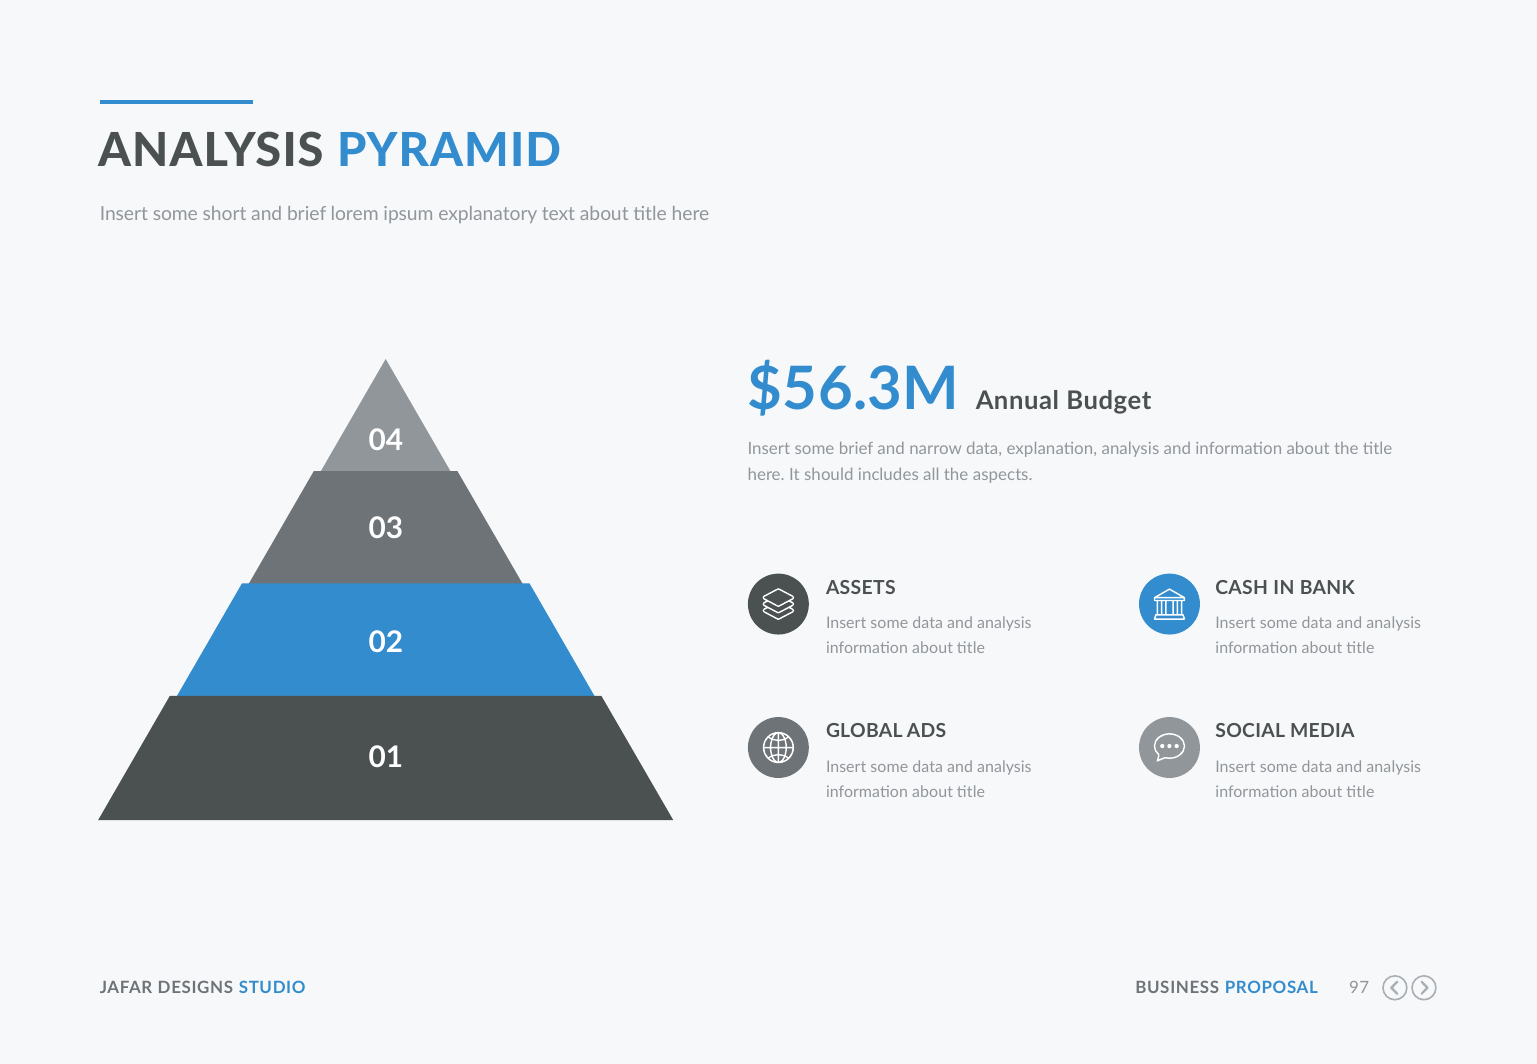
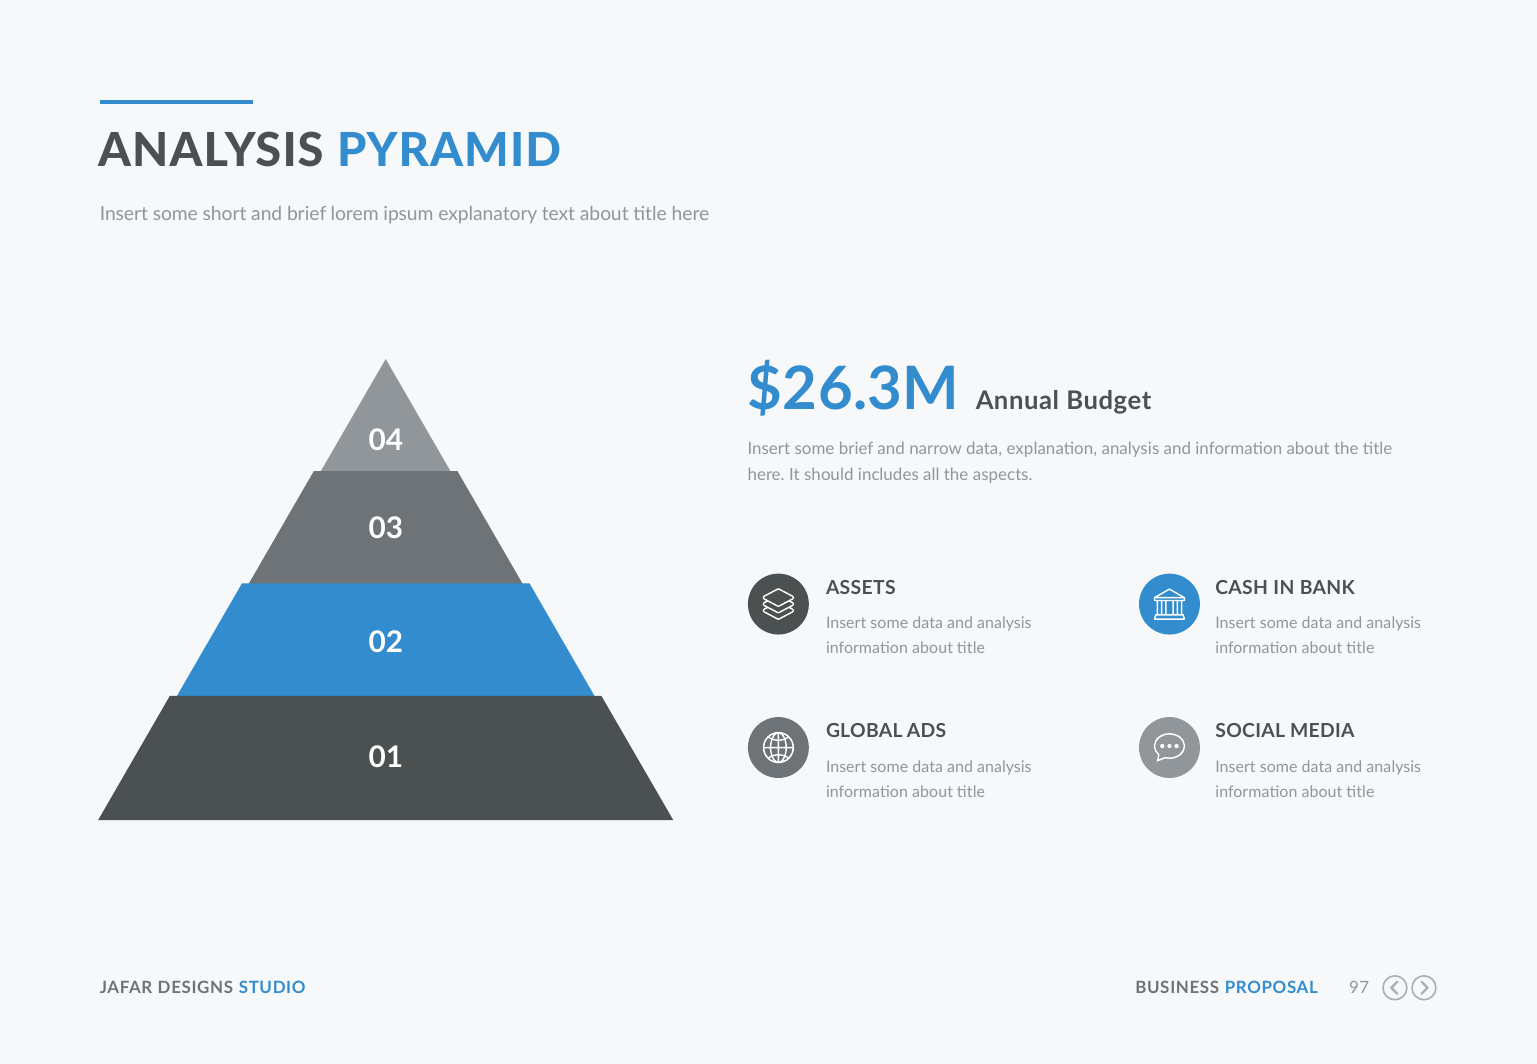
$56.3M: $56.3M -> $26.3M
